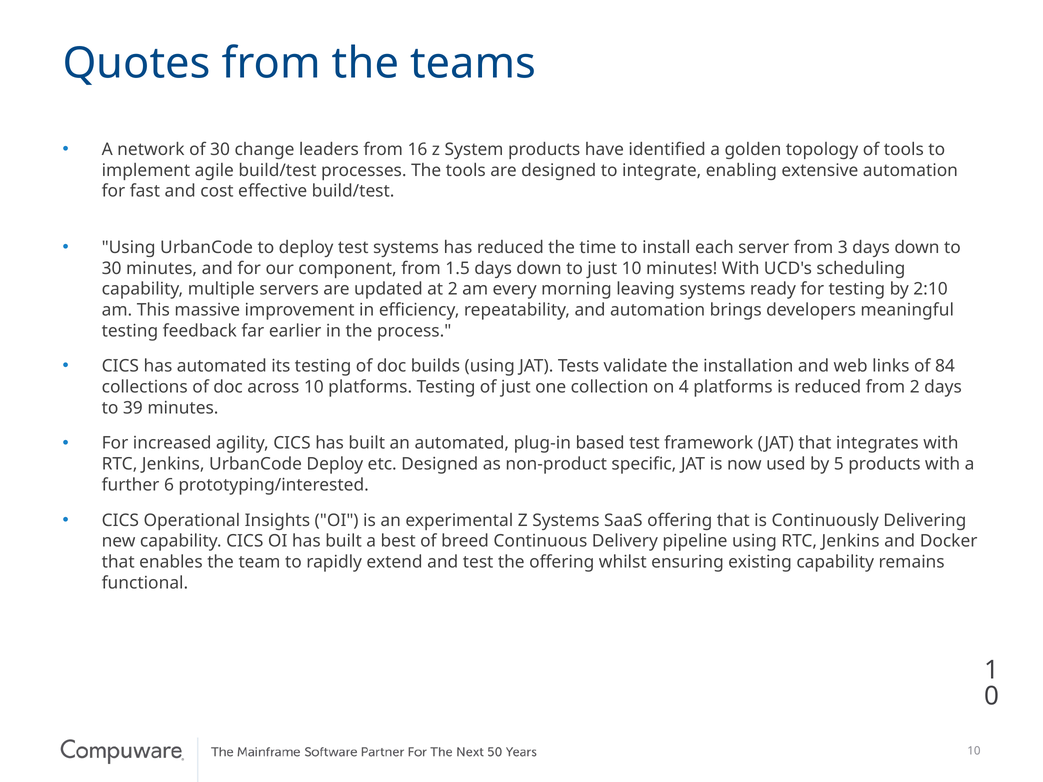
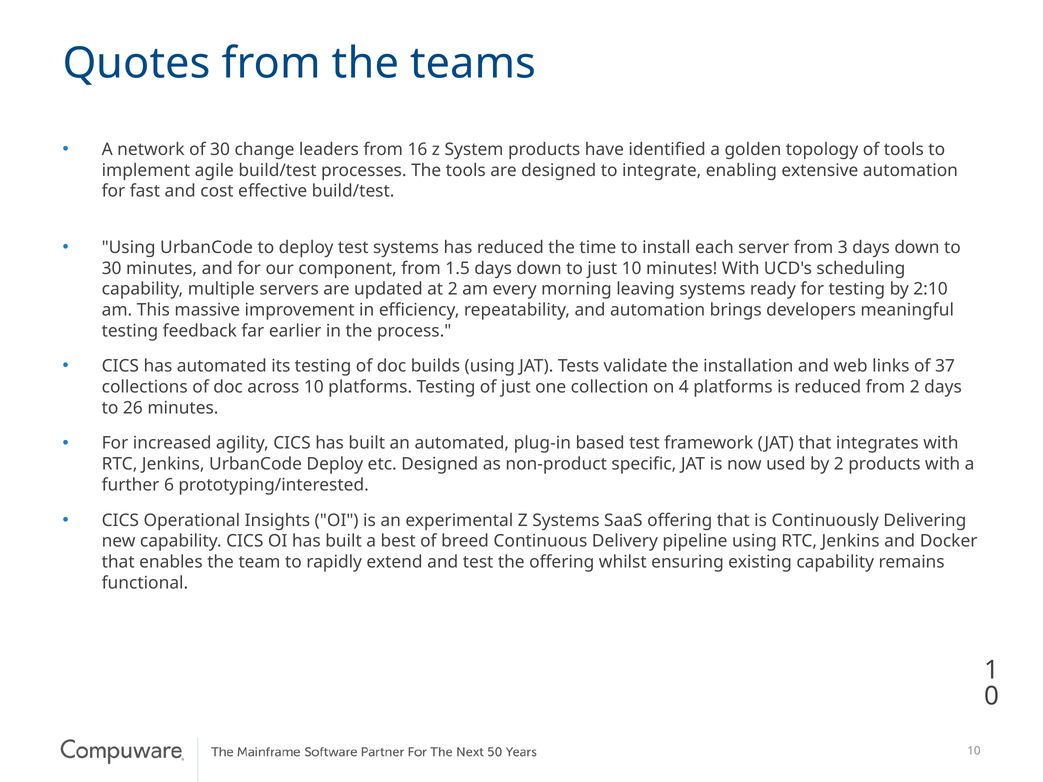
84: 84 -> 37
39: 39 -> 26
by 5: 5 -> 2
